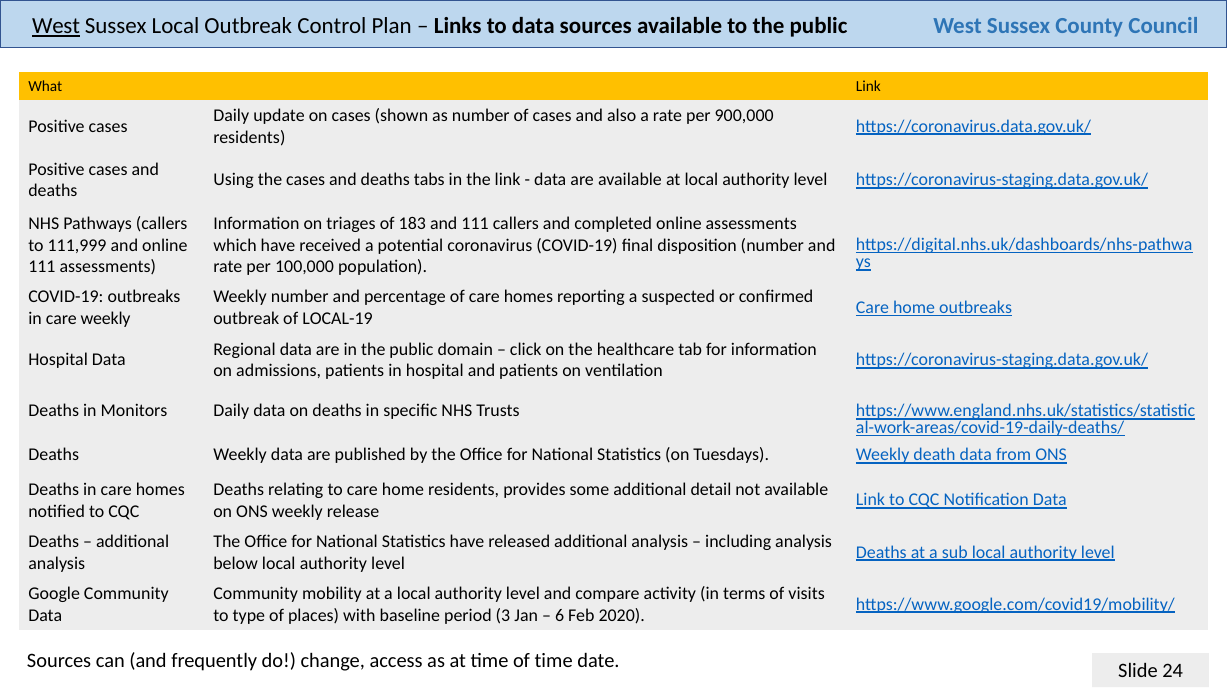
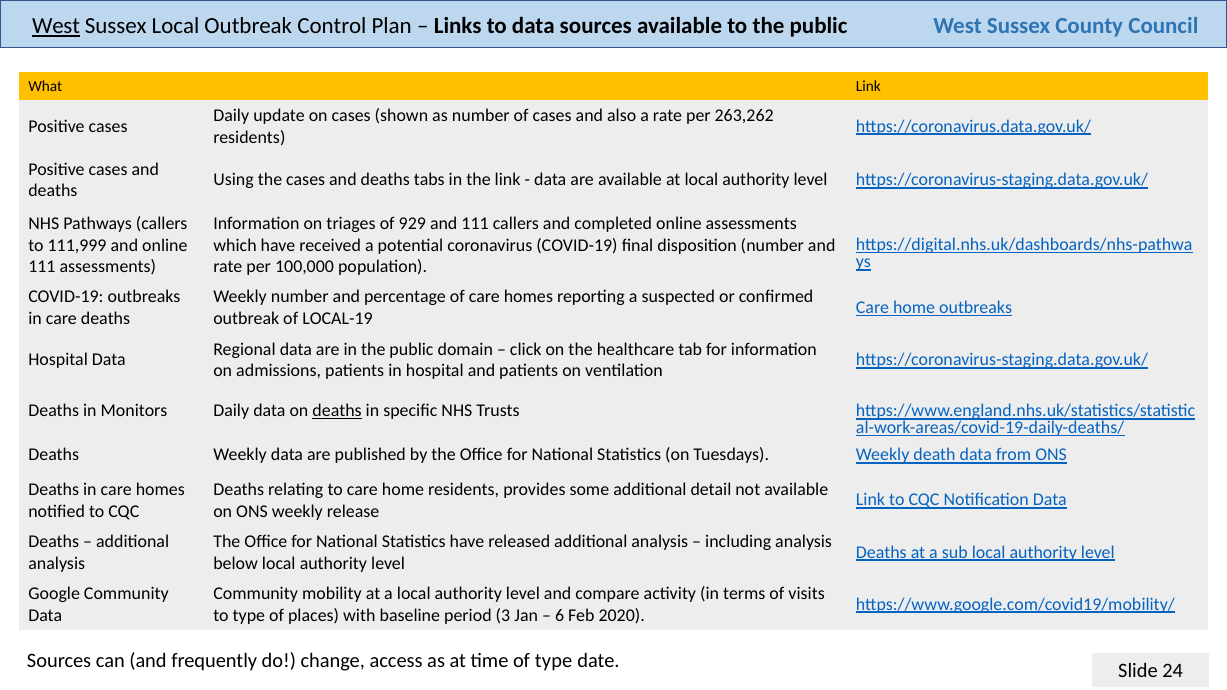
900,000: 900,000 -> 263,262
183: 183 -> 929
care weekly: weekly -> deaths
deaths at (337, 411) underline: none -> present
of time: time -> type
